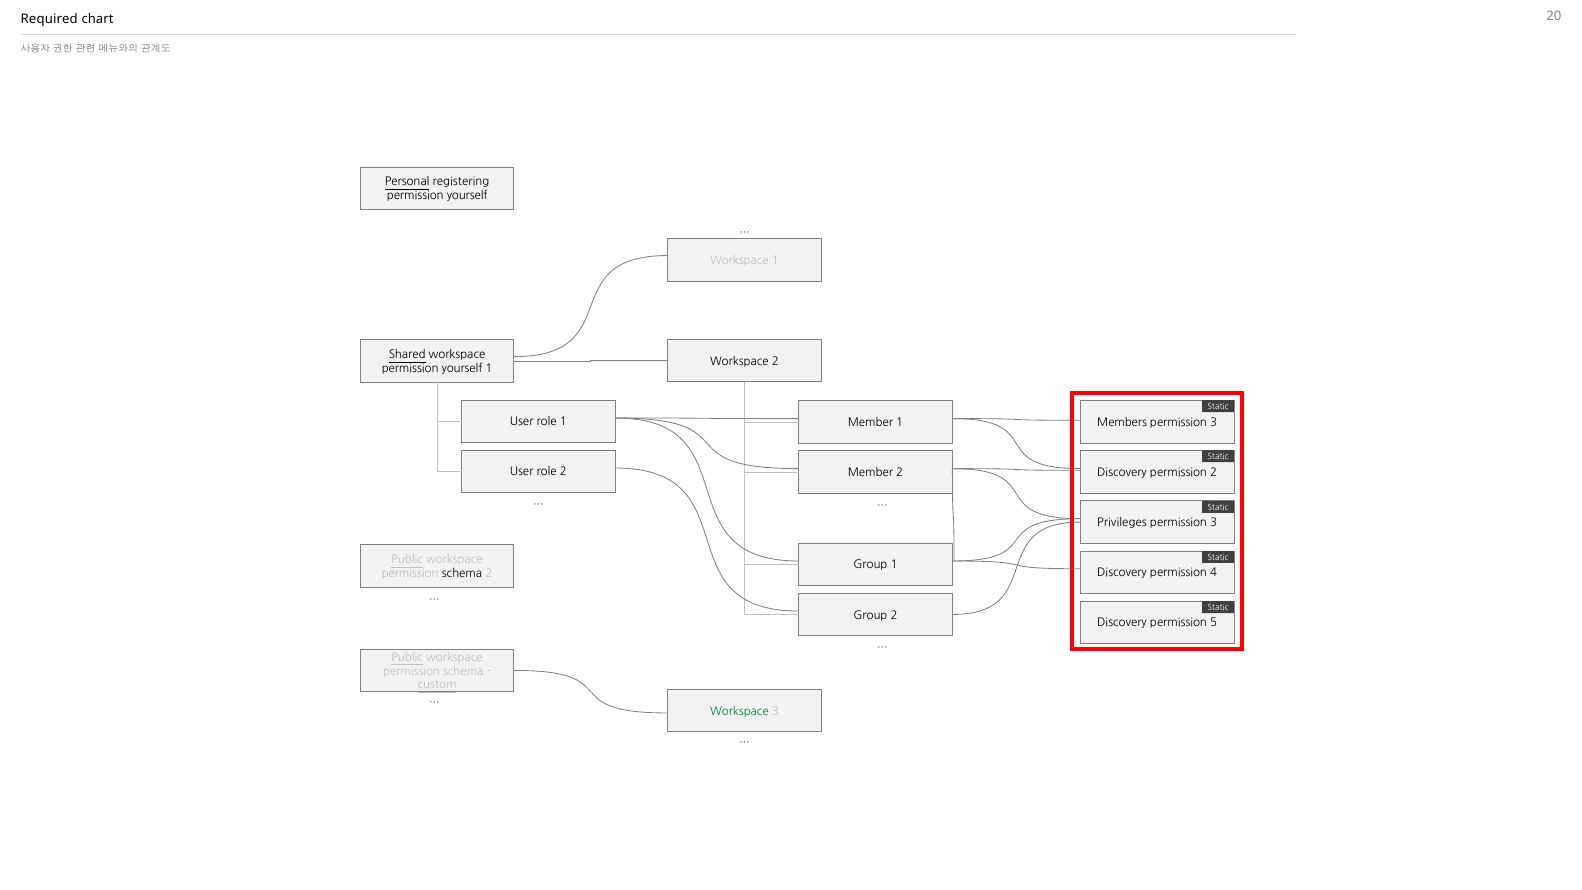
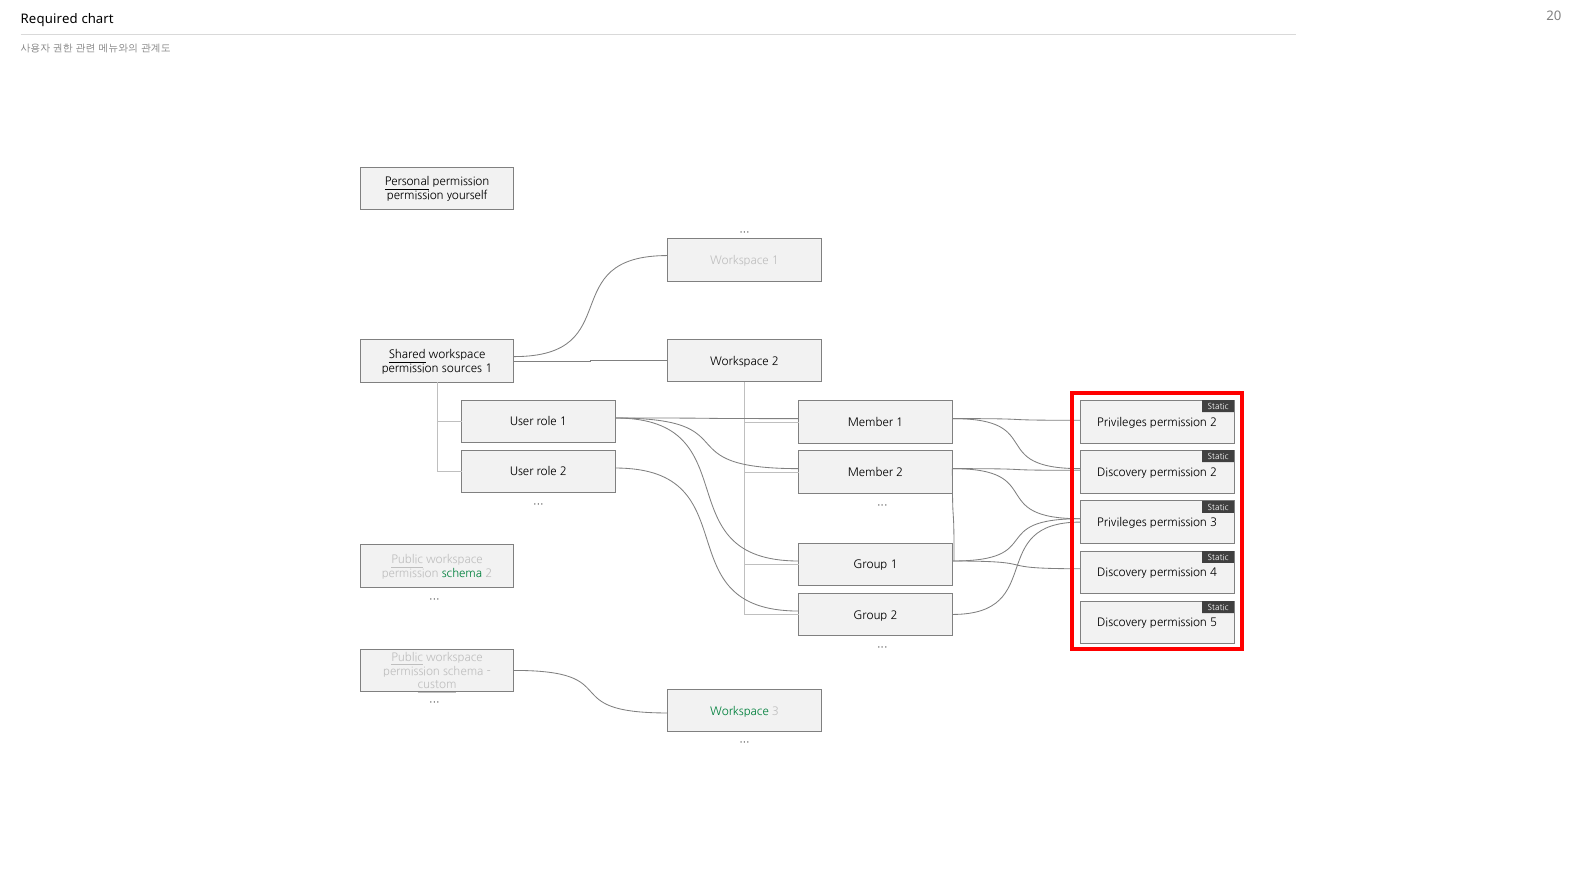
Personal registering: registering -> permission
yourself at (462, 369): yourself -> sources
Members at (1122, 423): Members -> Privileges
3 at (1214, 423): 3 -> 2
schema at (462, 574) colour: black -> green
